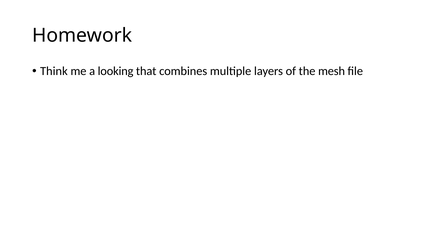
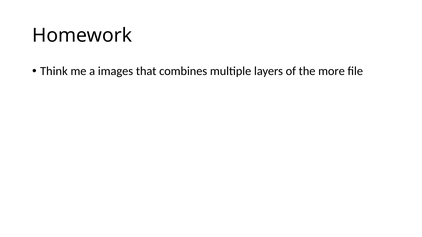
looking: looking -> images
mesh: mesh -> more
